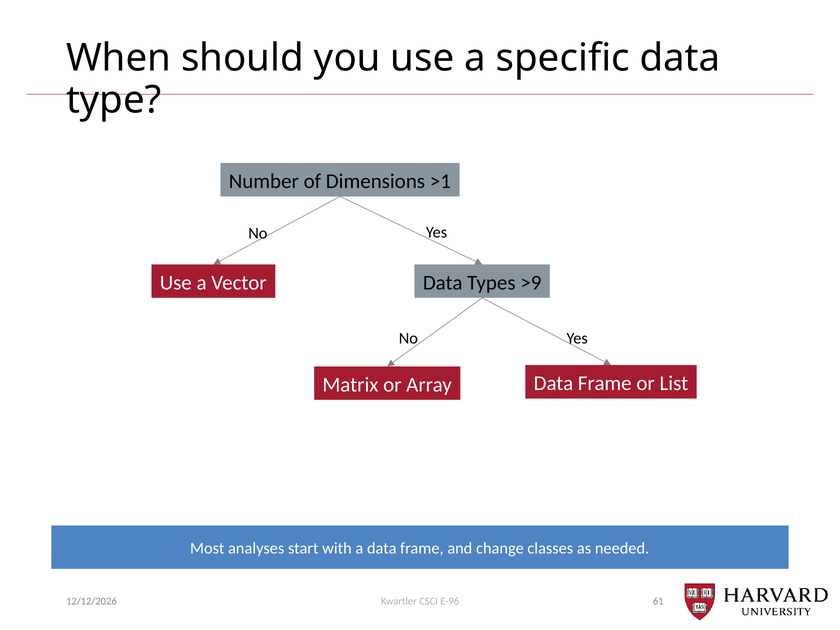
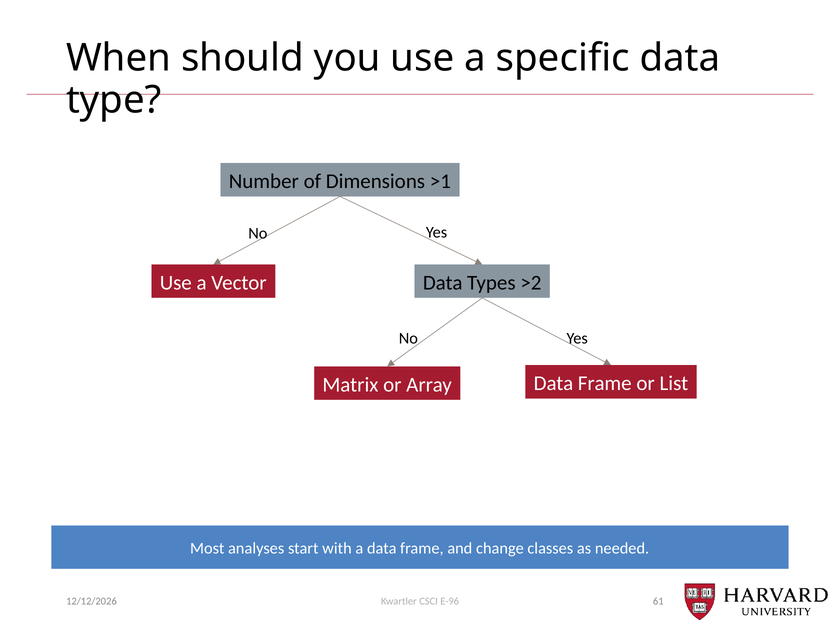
>9: >9 -> >2
